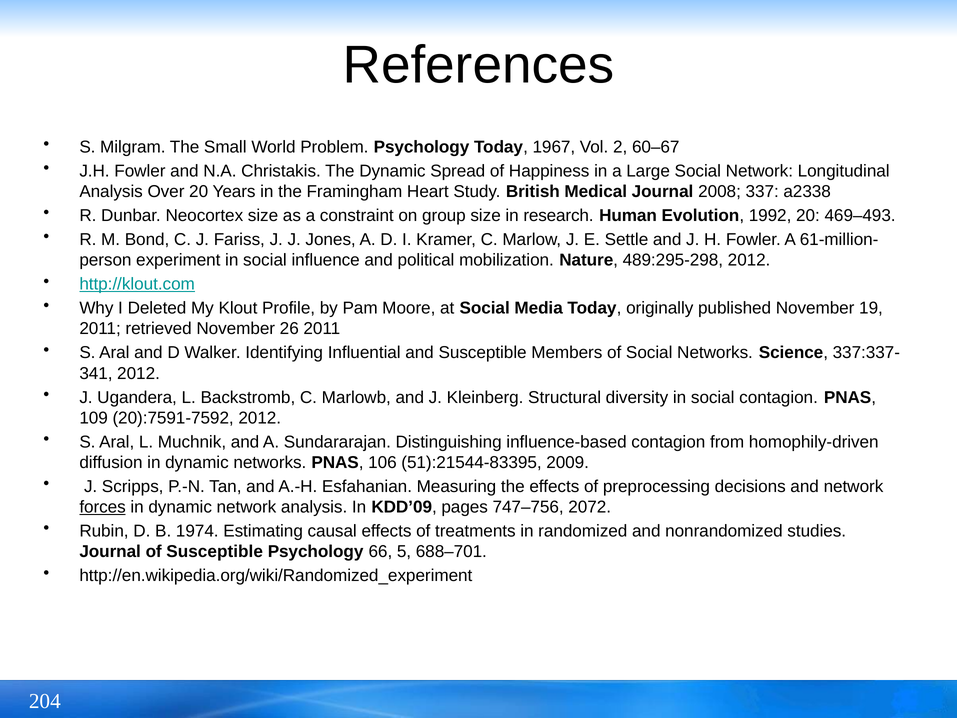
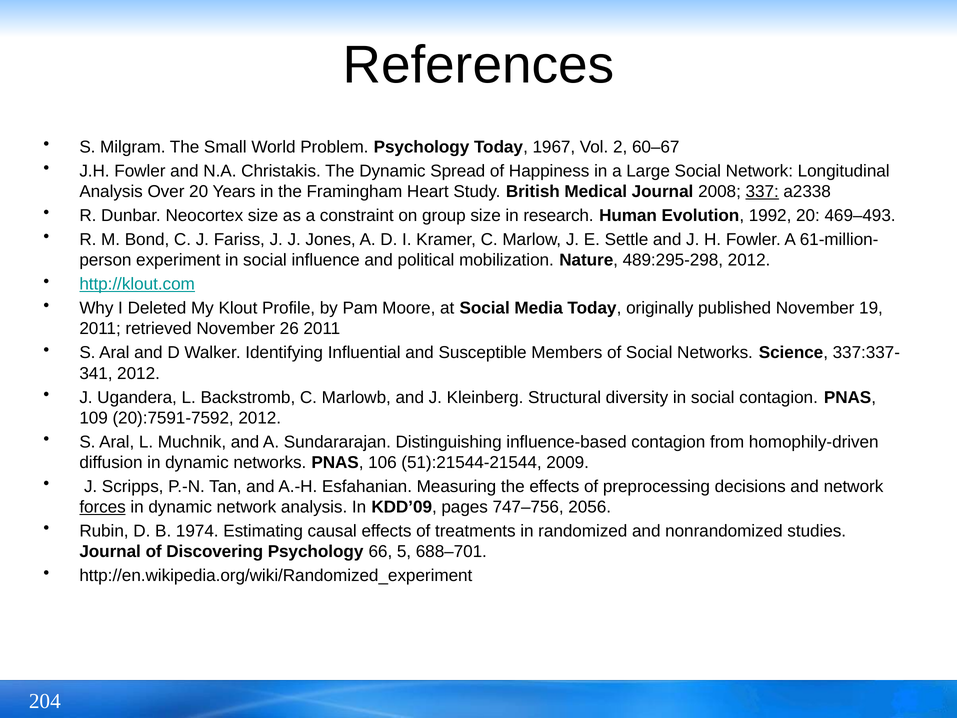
337 underline: none -> present
51):21544-83395: 51):21544-83395 -> 51):21544-21544
2072: 2072 -> 2056
of Susceptible: Susceptible -> Discovering
